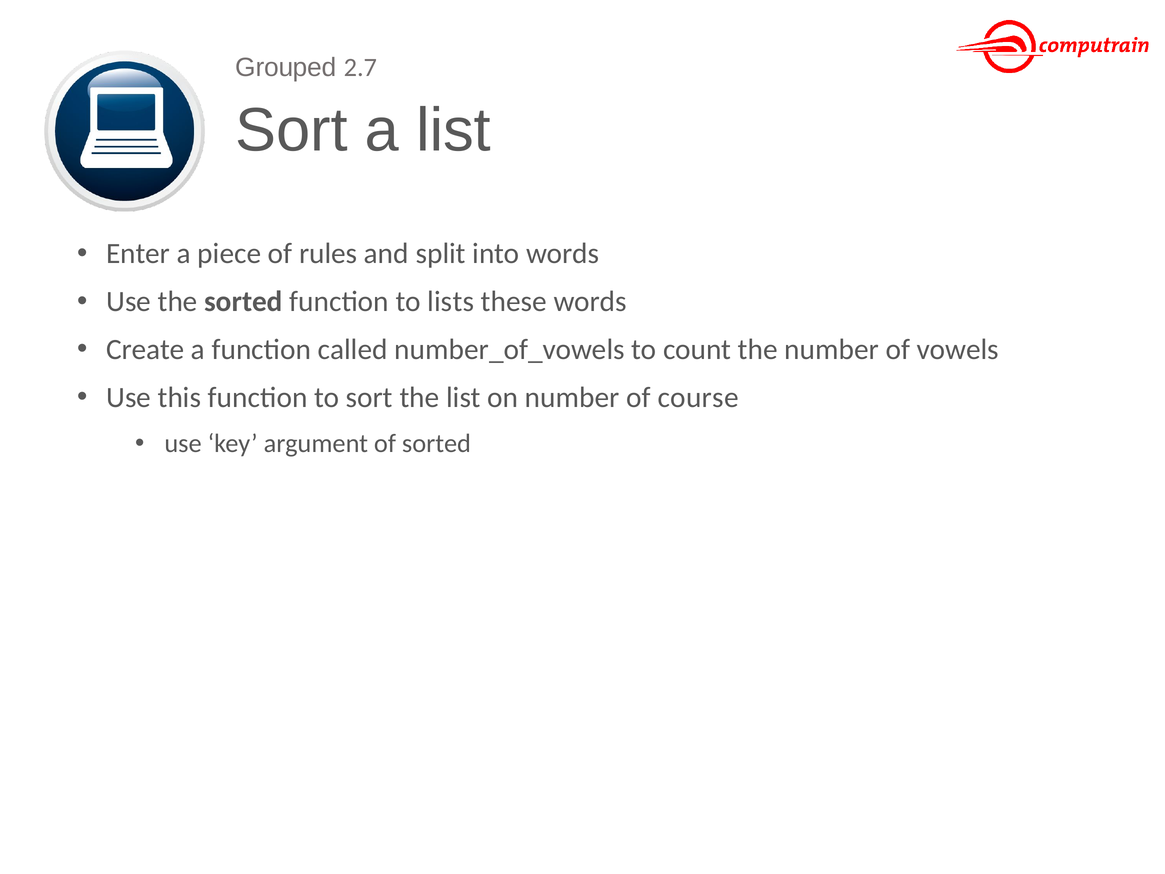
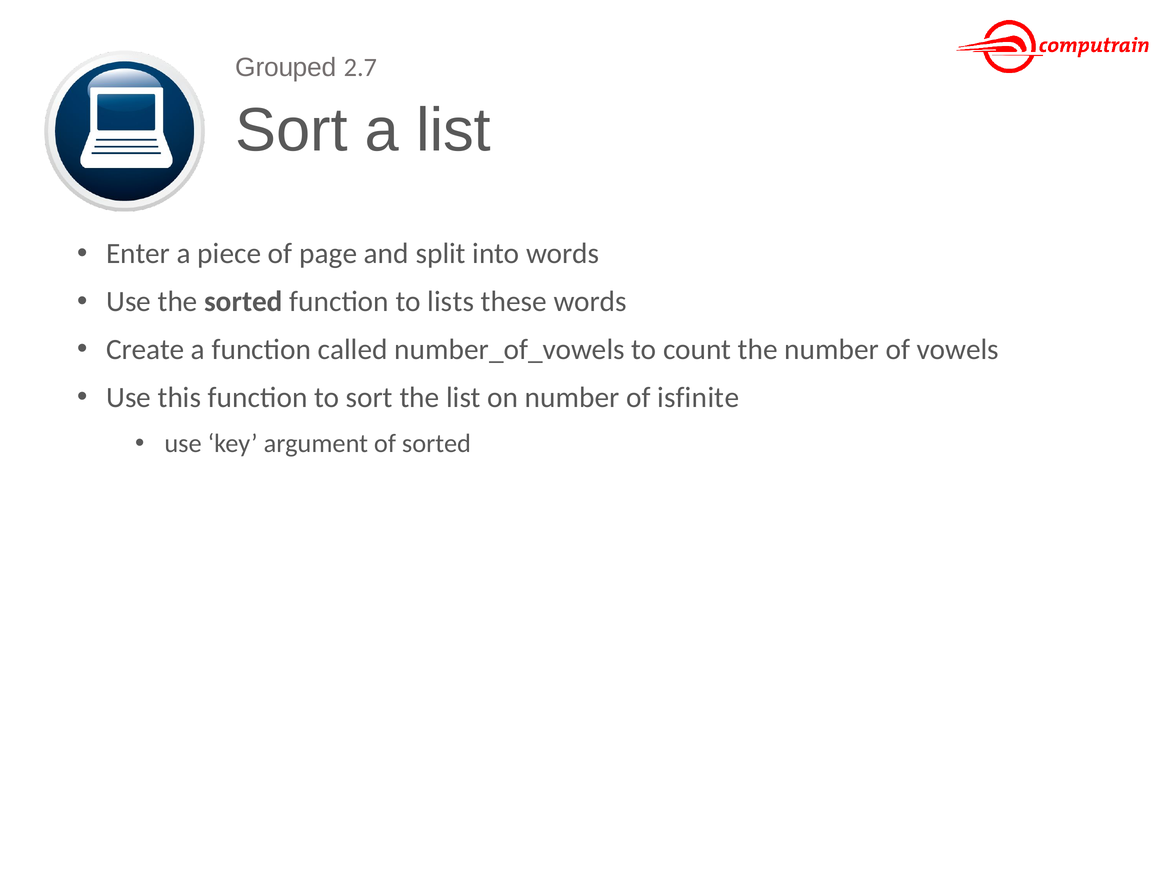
rules: rules -> page
course: course -> isfinite
